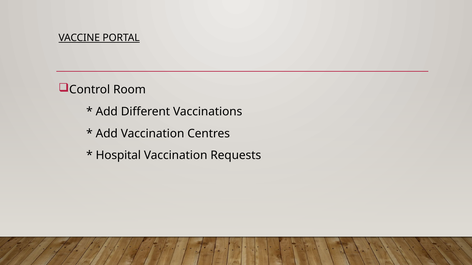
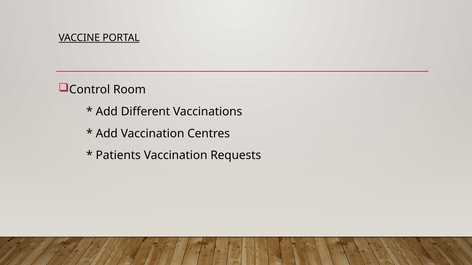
Hospital: Hospital -> Patients
